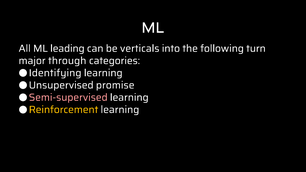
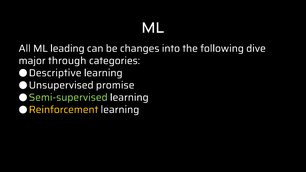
verticals: verticals -> changes
turn: turn -> dive
Identifying: Identifying -> Descriptive
Semi-supervised colour: pink -> light green
